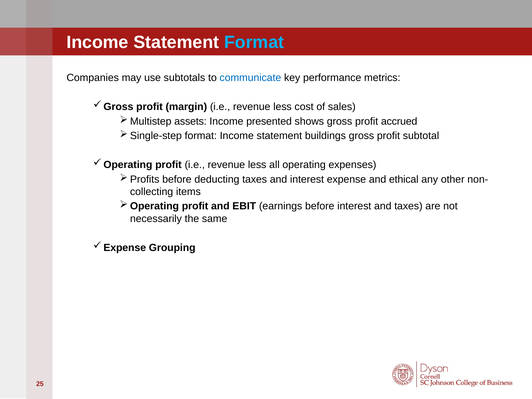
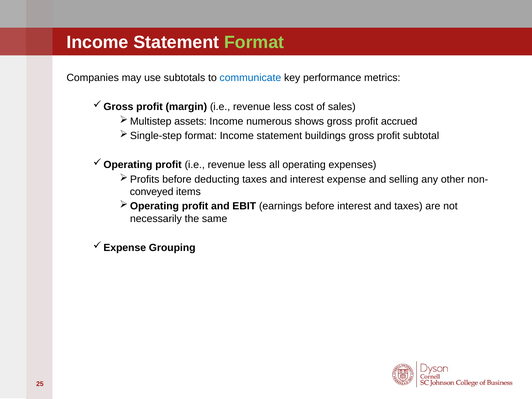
Format at (254, 42) colour: light blue -> light green
presented: presented -> numerous
ethical: ethical -> selling
collecting: collecting -> conveyed
